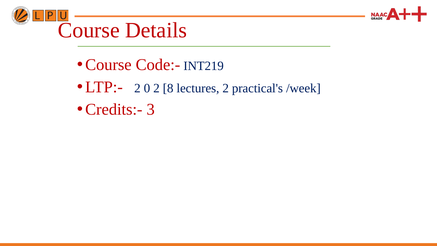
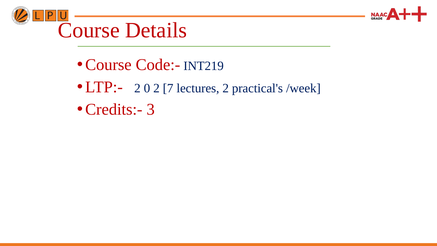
8: 8 -> 7
